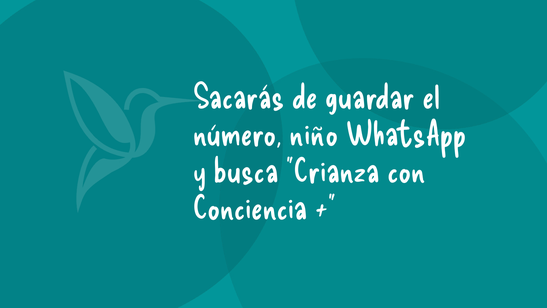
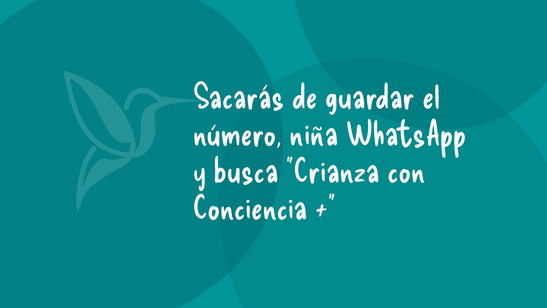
niño: niño -> niña
